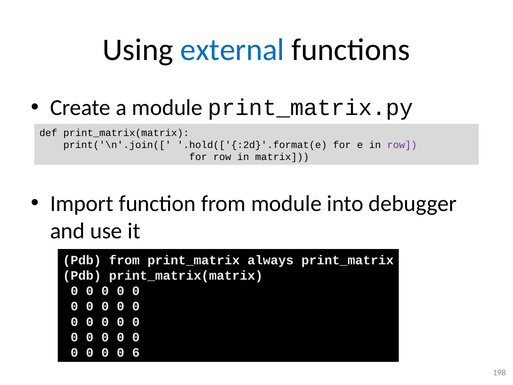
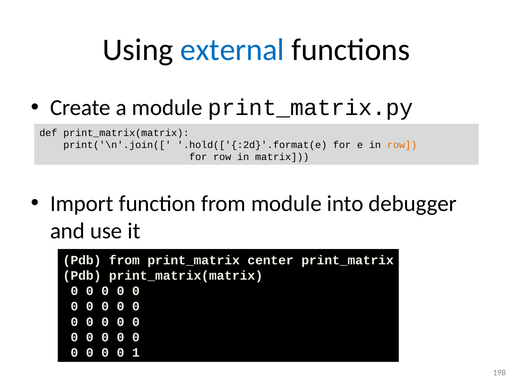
row at (402, 145) colour: purple -> orange
always: always -> center
6: 6 -> 1
